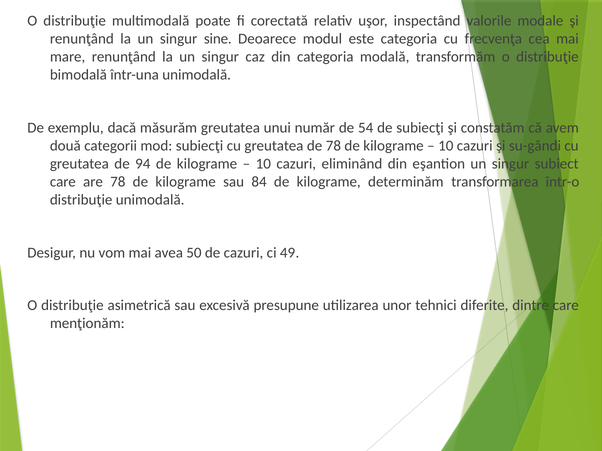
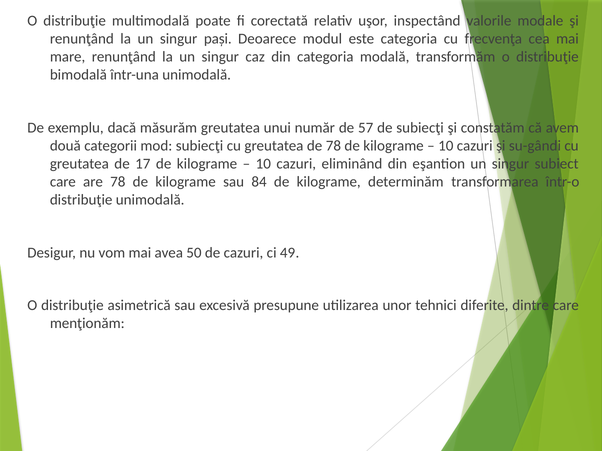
sine: sine -> pași
54: 54 -> 57
94: 94 -> 17
